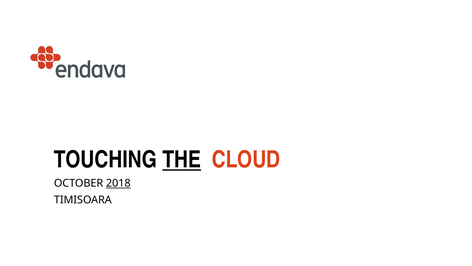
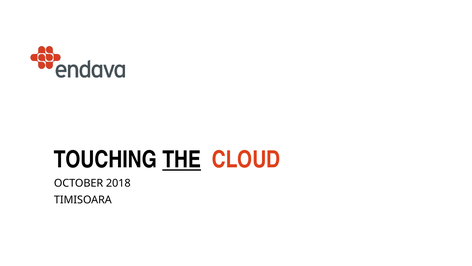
2018 underline: present -> none
